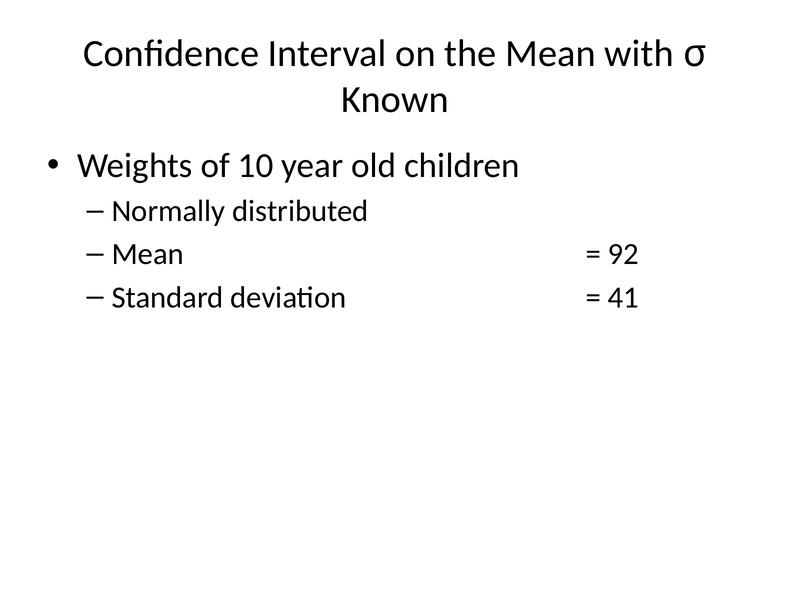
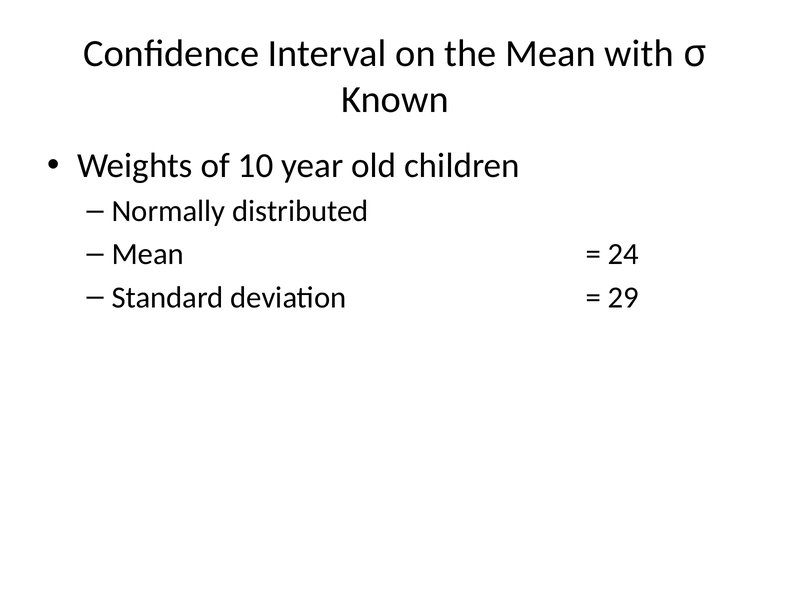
92: 92 -> 24
41: 41 -> 29
